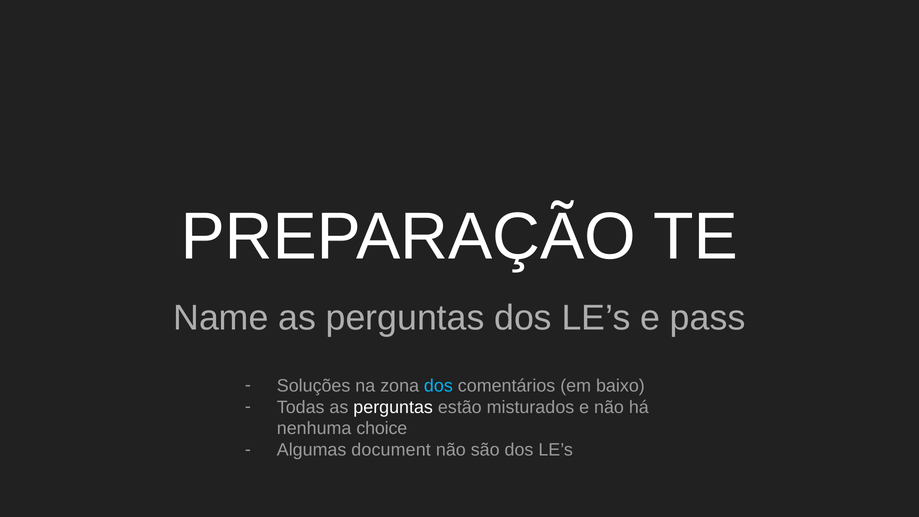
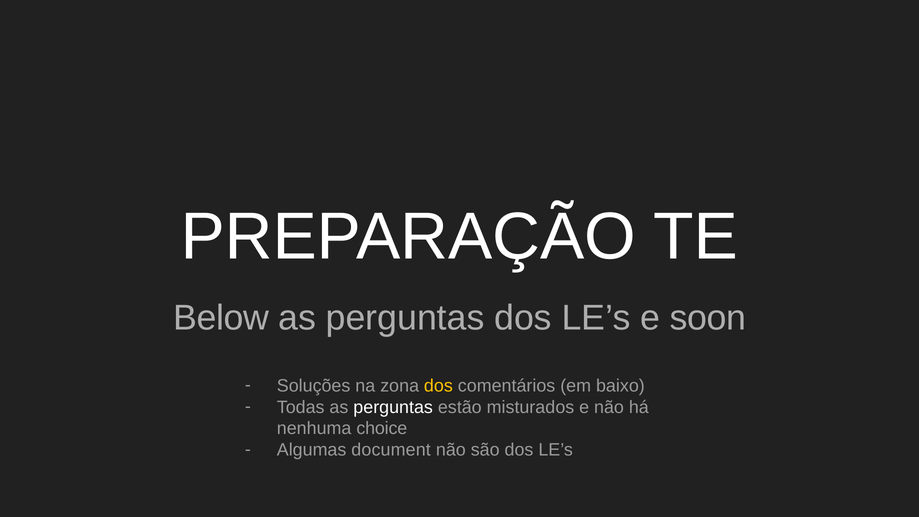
Name: Name -> Below
pass: pass -> soon
dos at (438, 386) colour: light blue -> yellow
